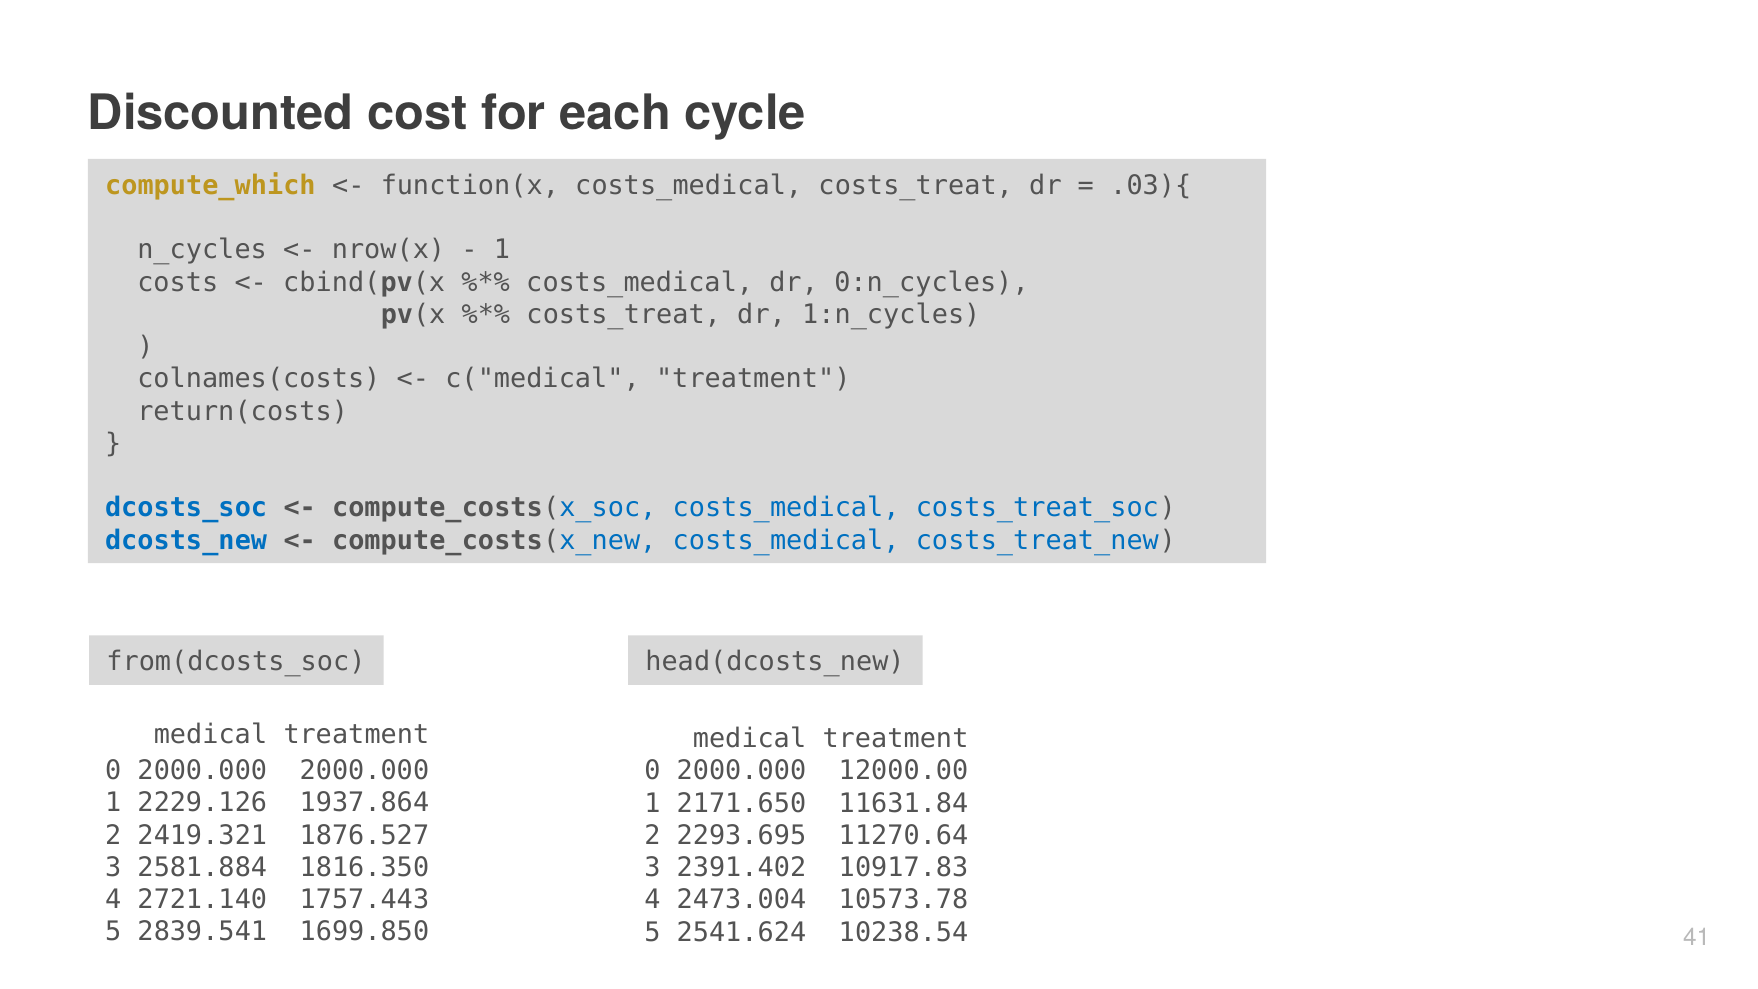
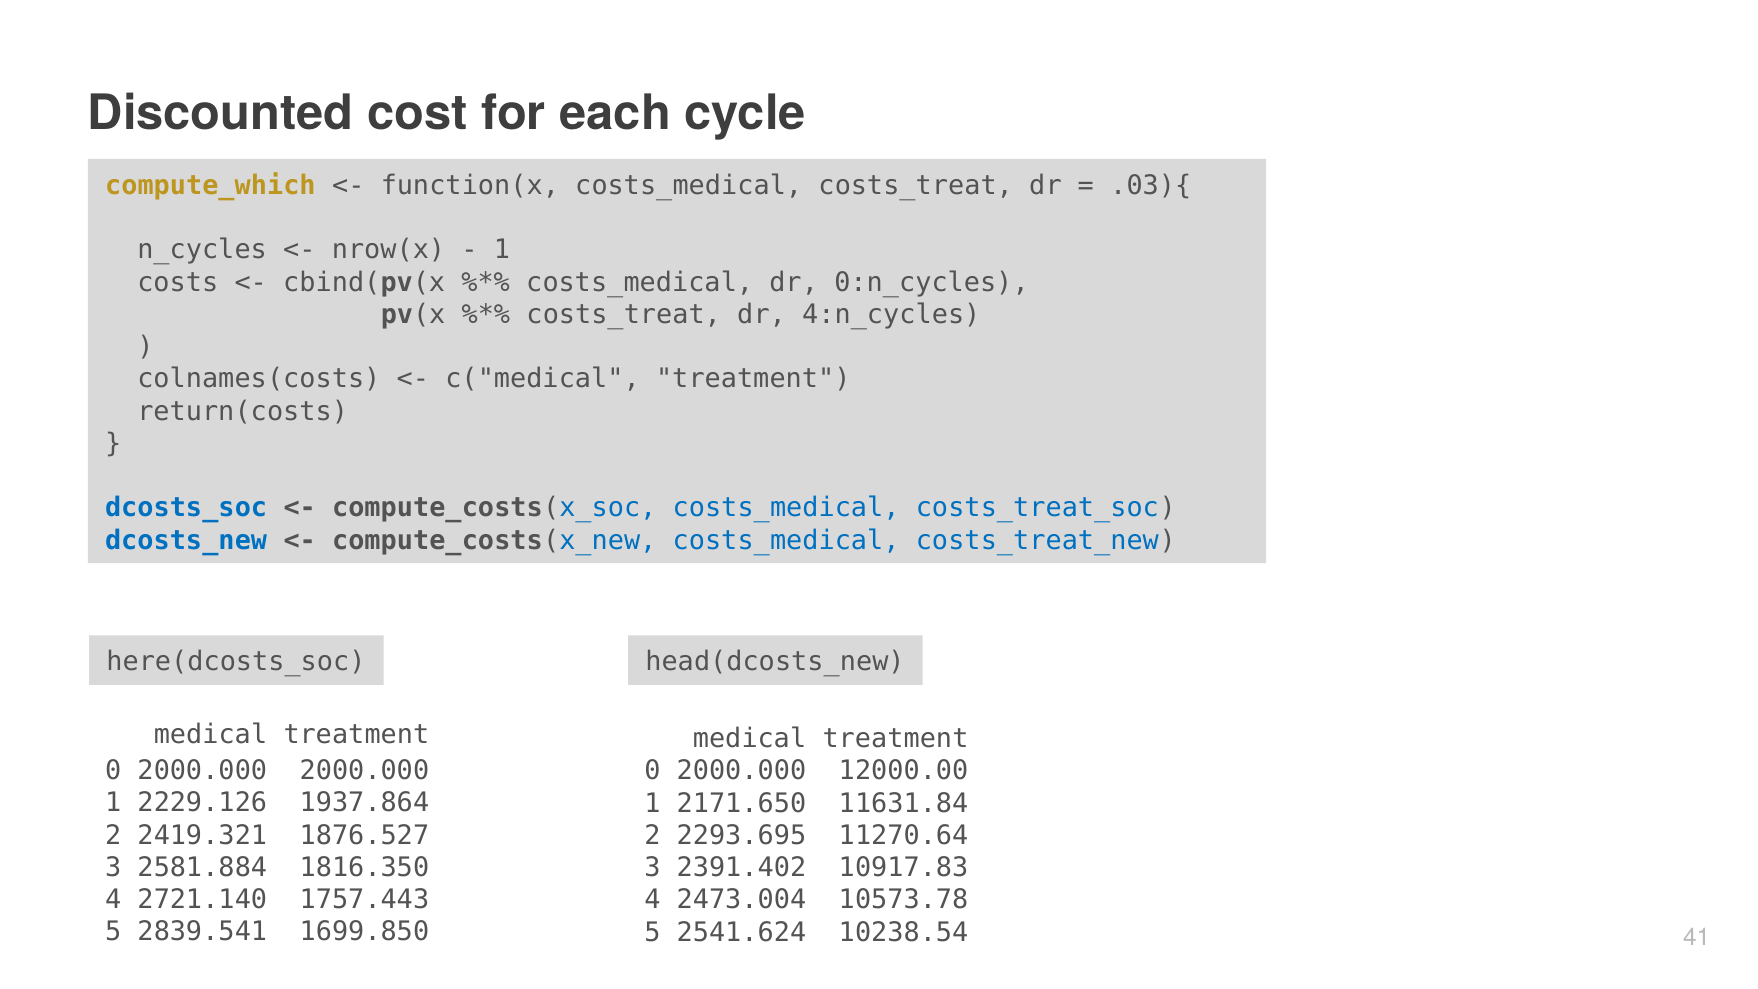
1:n_cycles: 1:n_cycles -> 4:n_cycles
from(dcosts_soc: from(dcosts_soc -> here(dcosts_soc
